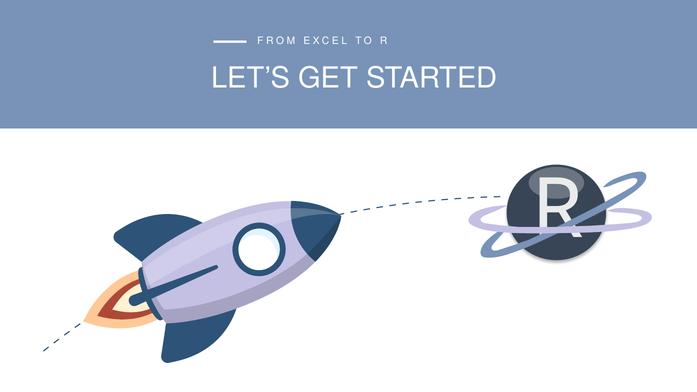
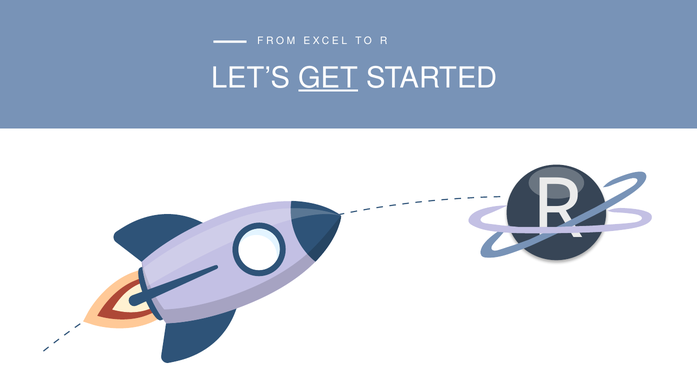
GET underline: none -> present
